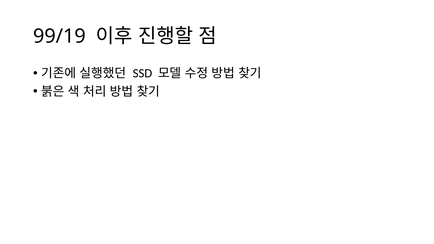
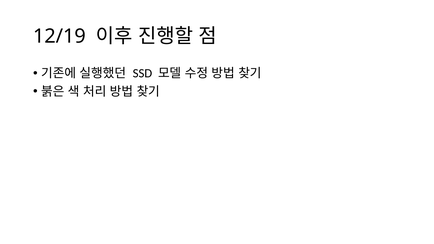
99/19: 99/19 -> 12/19
